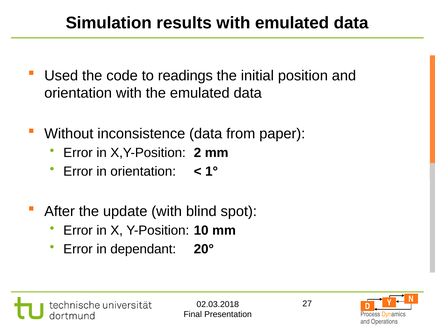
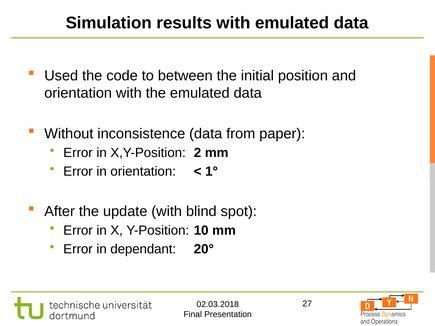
readings: readings -> between
